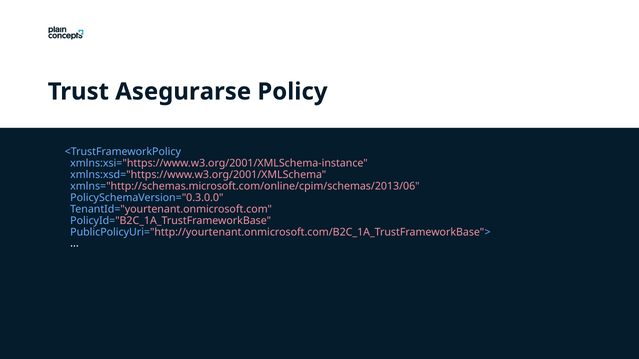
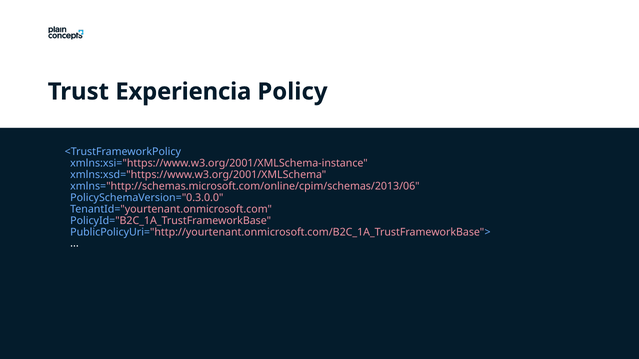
Asegurarse: Asegurarse -> Experiencia
